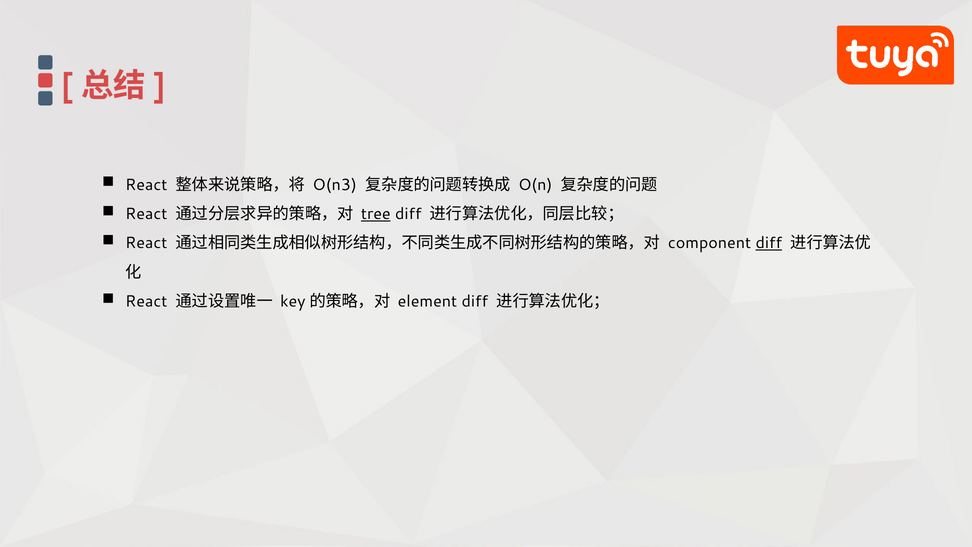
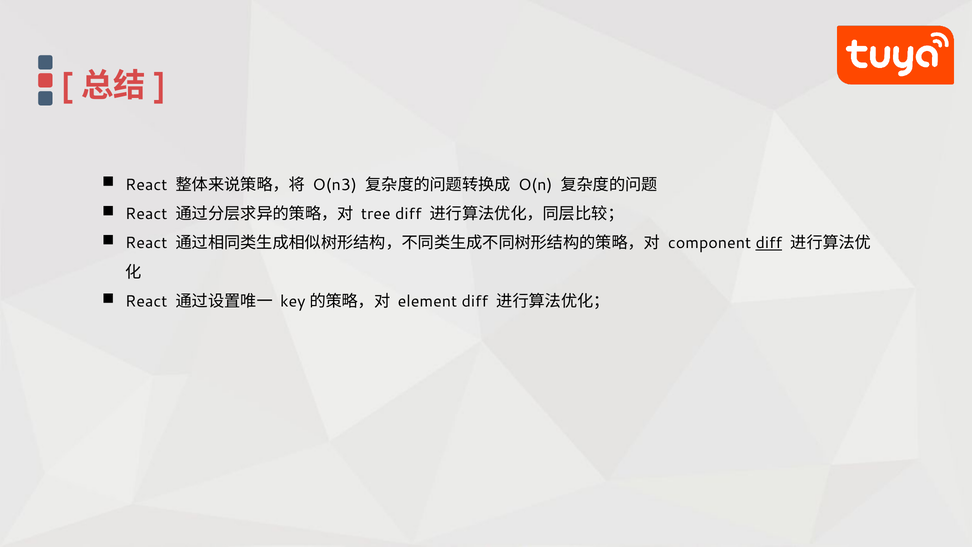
tree underline: present -> none
